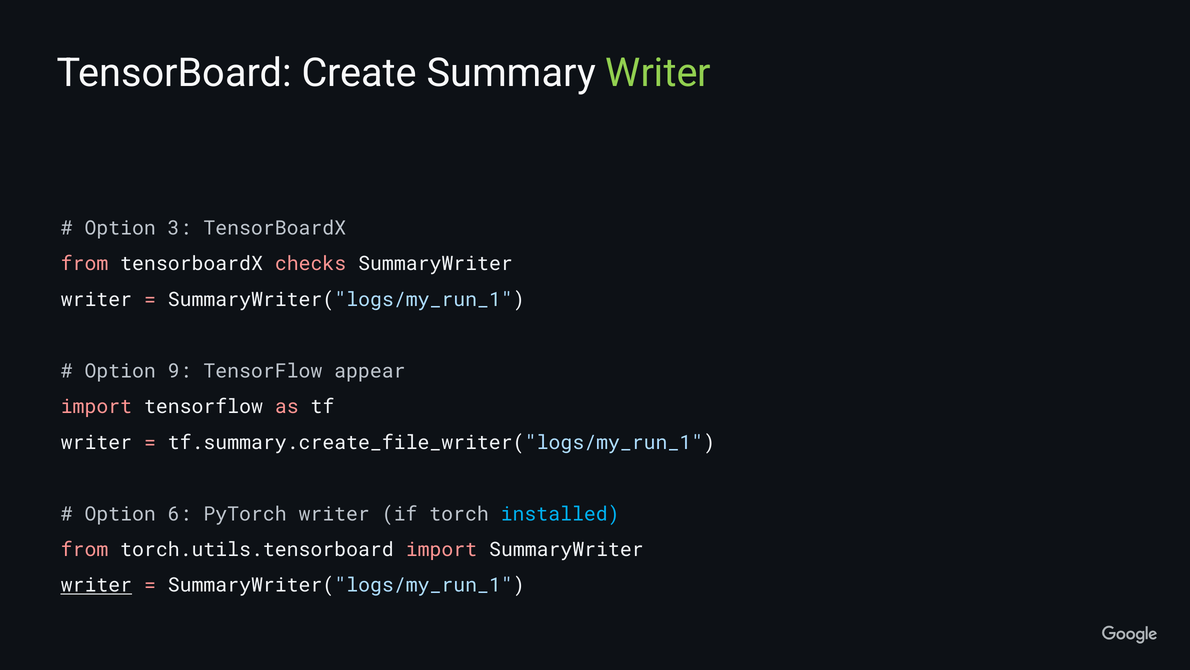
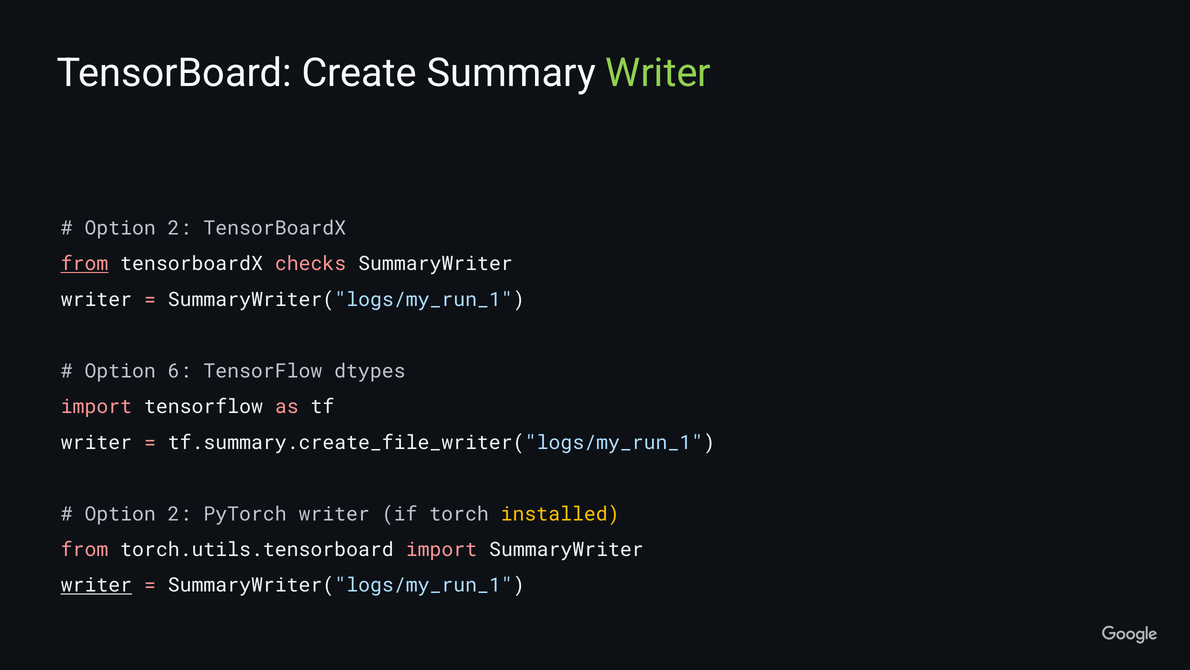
3 at (180, 228): 3 -> 2
from at (85, 264) underline: none -> present
9: 9 -> 6
appear: appear -> dtypes
6 at (180, 514): 6 -> 2
installed colour: light blue -> yellow
